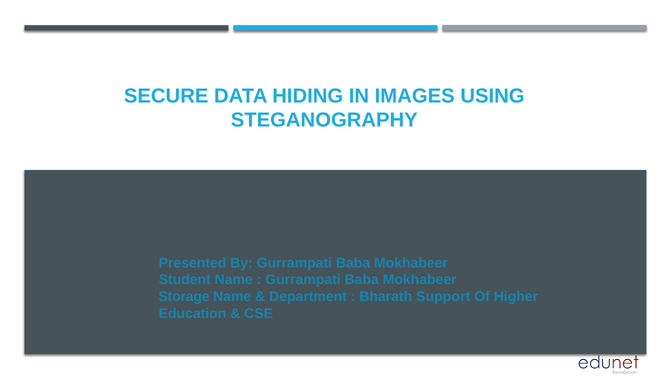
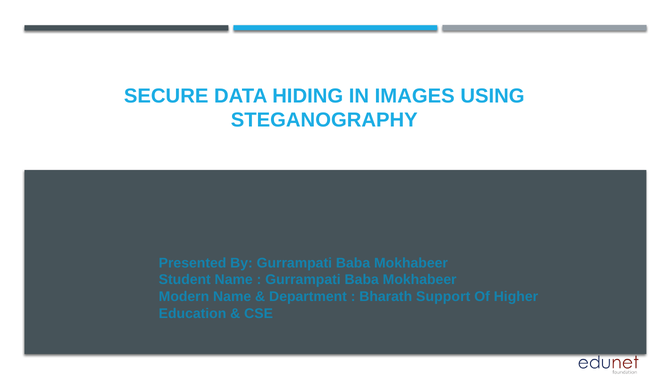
Storage: Storage -> Modern
